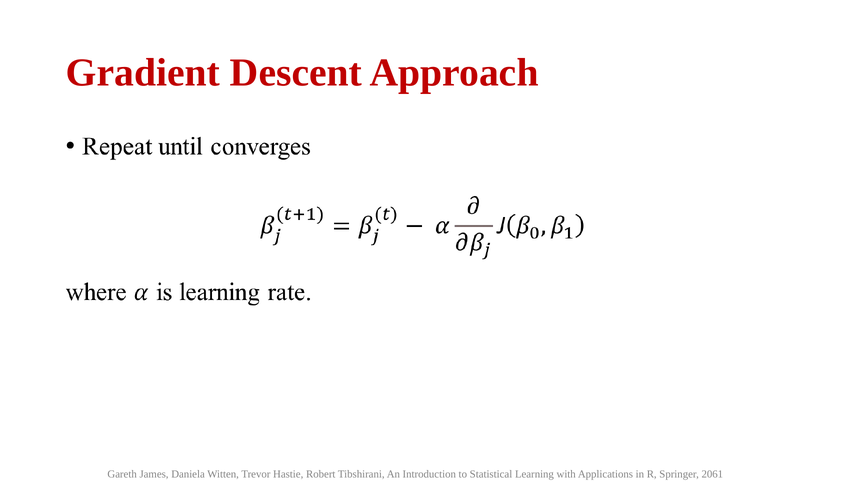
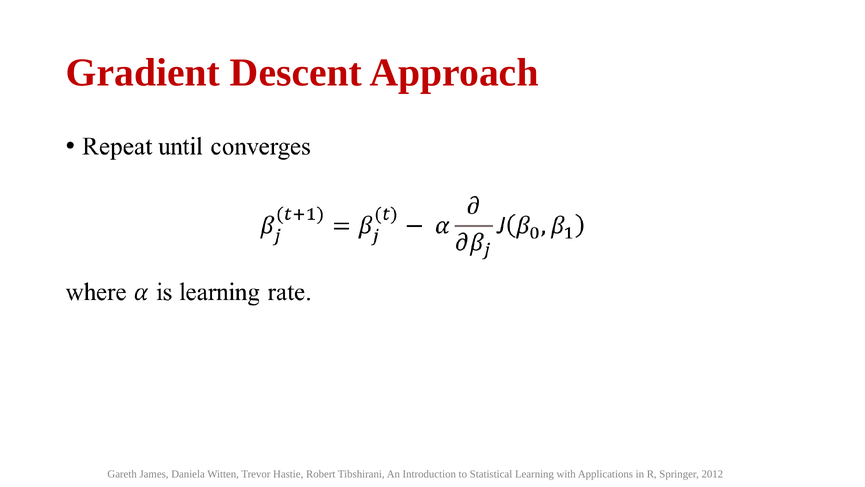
2061: 2061 -> 2012
